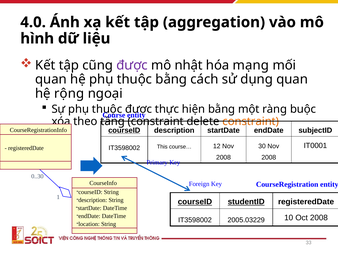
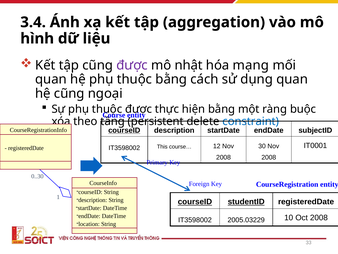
4.0: 4.0 -> 3.4
hệ rộng: rộng -> cũng
tầng constraint: constraint -> persistent
constraint at (251, 121) colour: orange -> blue
